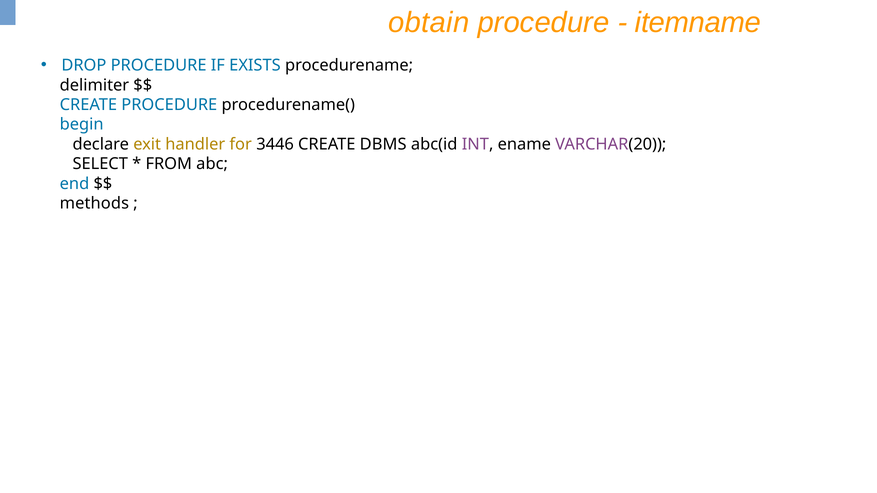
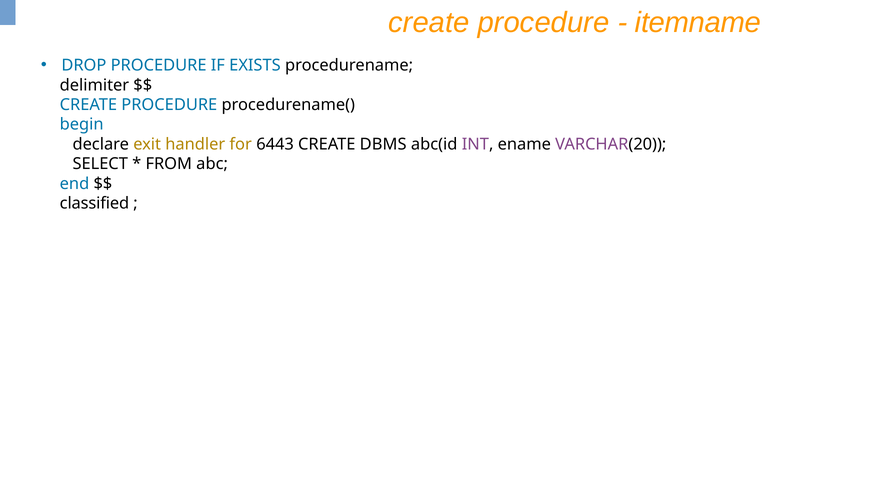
obtain at (429, 23): obtain -> create
3446: 3446 -> 6443
methods: methods -> classified
